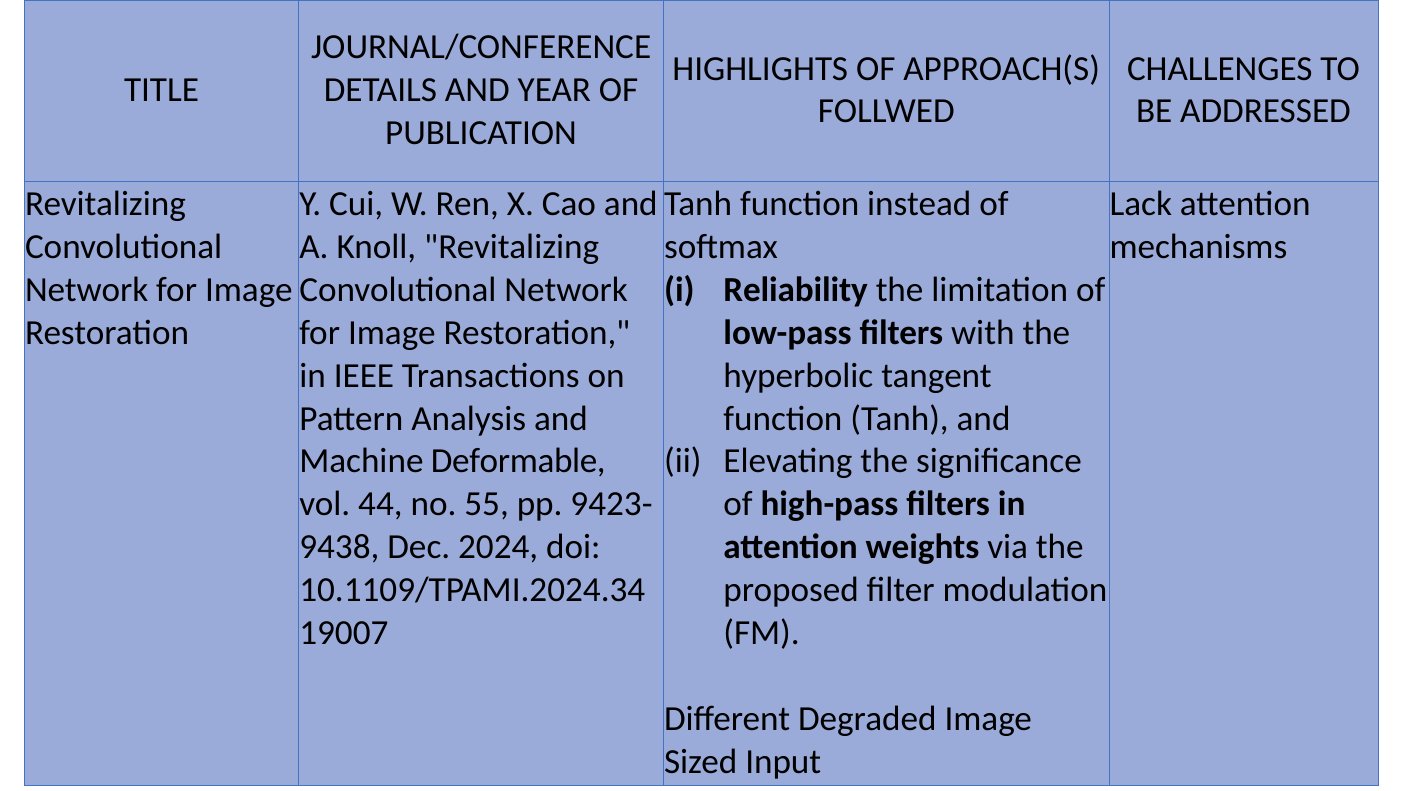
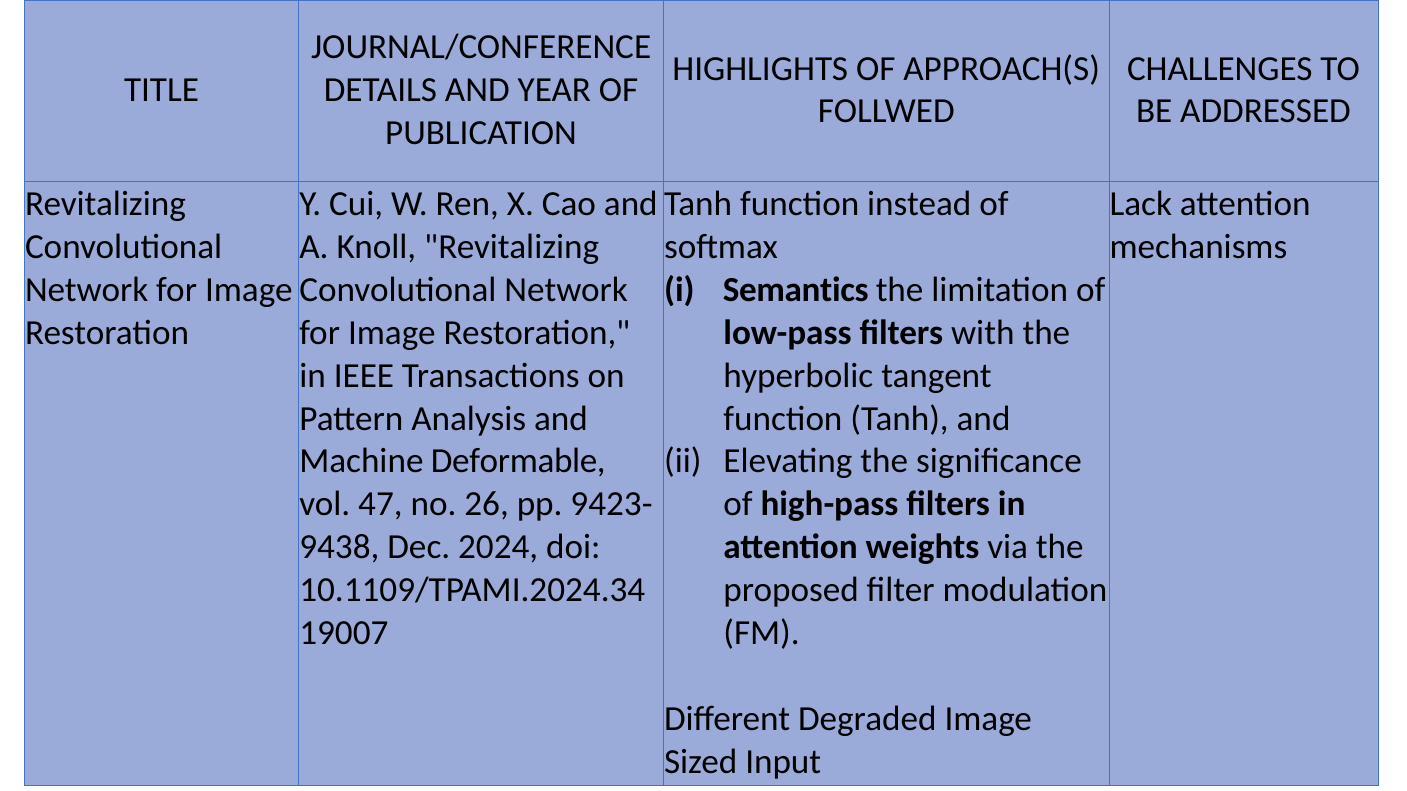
Reliability: Reliability -> Semantics
44: 44 -> 47
55: 55 -> 26
